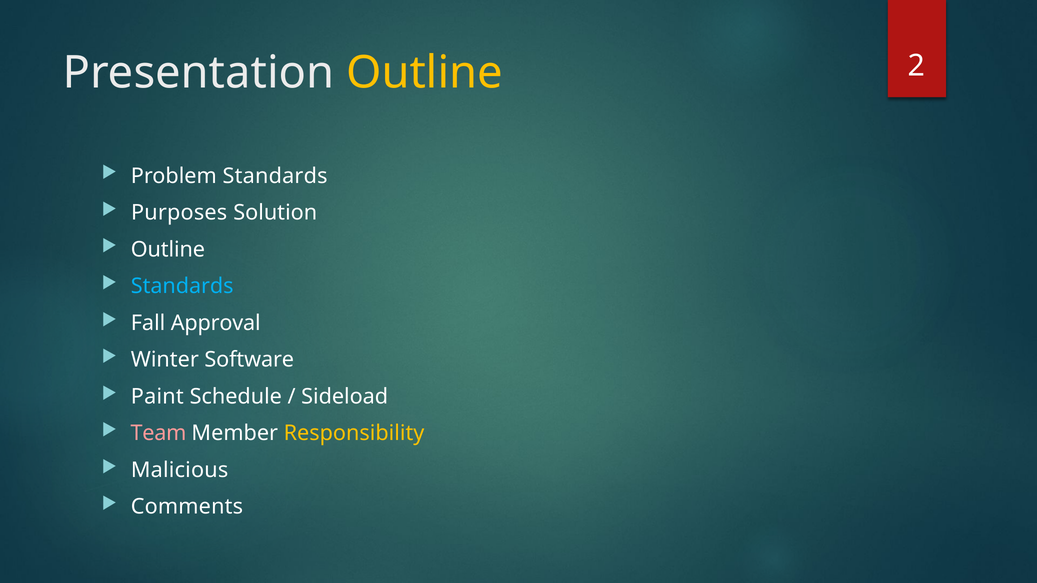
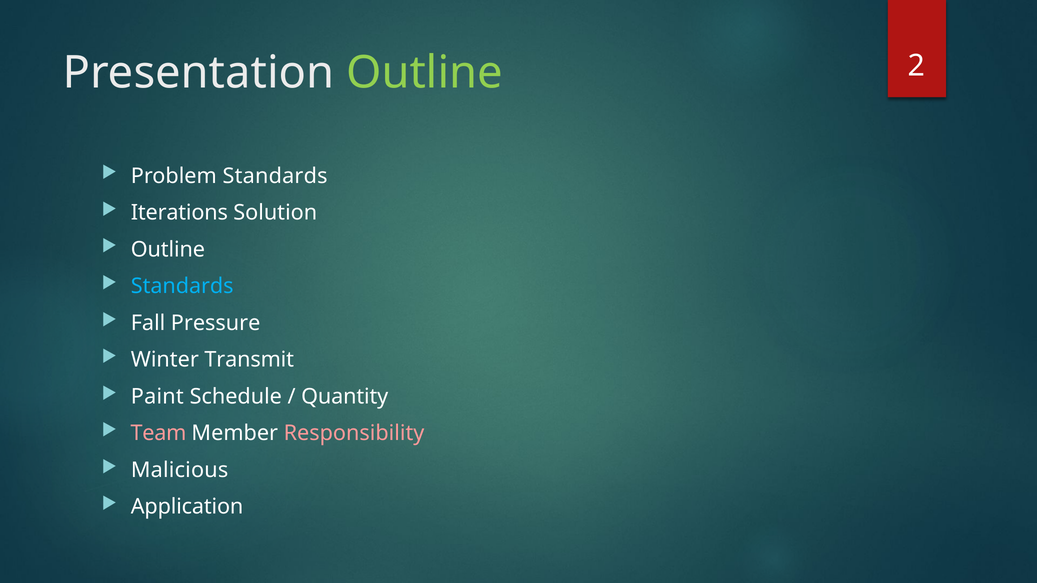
Outline at (425, 73) colour: yellow -> light green
Purposes: Purposes -> Iterations
Approval: Approval -> Pressure
Software: Software -> Transmit
Sideload: Sideload -> Quantity
Responsibility colour: yellow -> pink
Comments: Comments -> Application
